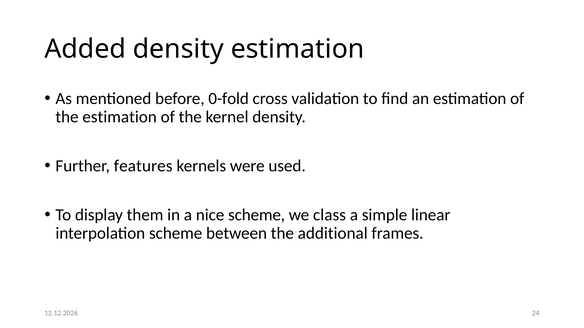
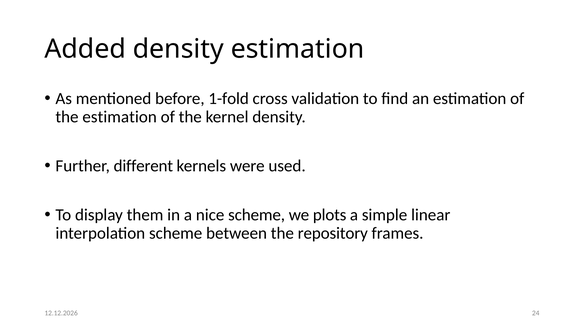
0-fold: 0-fold -> 1-fold
features: features -> different
class: class -> plots
additional: additional -> repository
